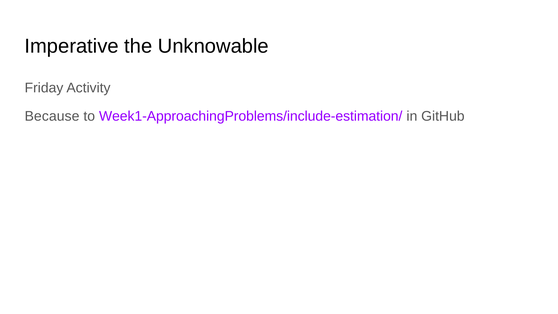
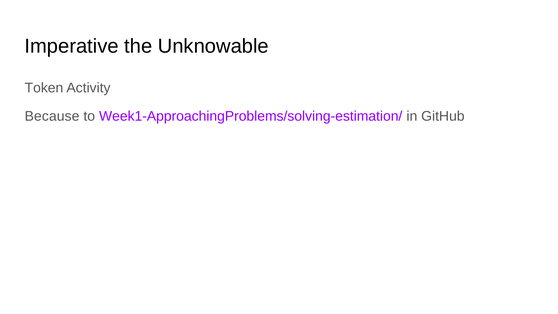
Friday: Friday -> Token
Week1-ApproachingProblems/include-estimation/: Week1-ApproachingProblems/include-estimation/ -> Week1-ApproachingProblems/solving-estimation/
